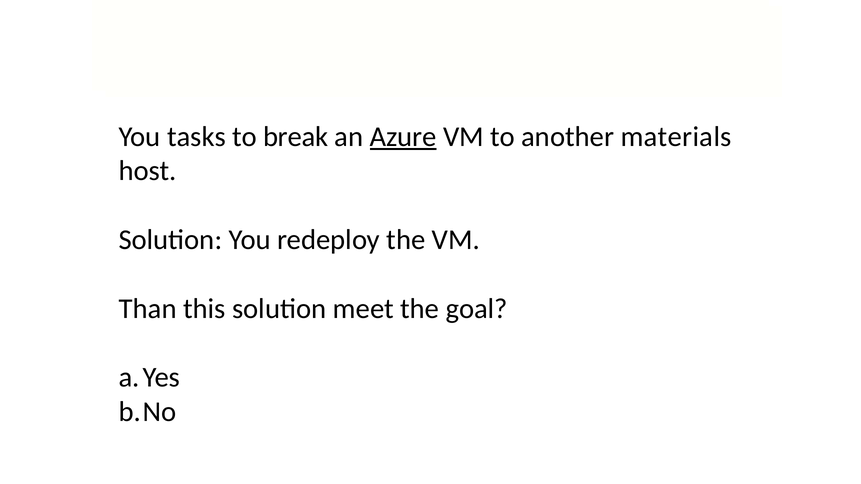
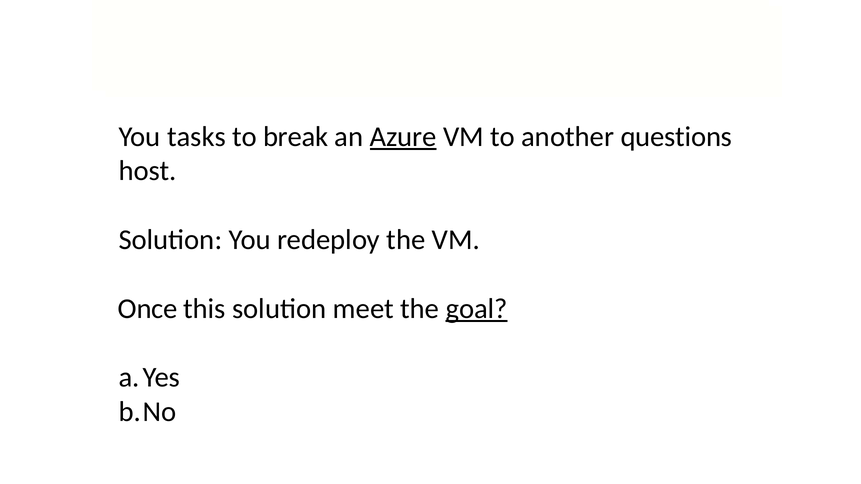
materials: materials -> questions
Than: Than -> Once
goal underline: none -> present
